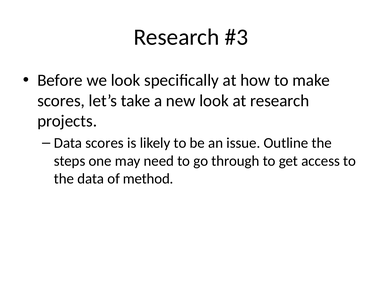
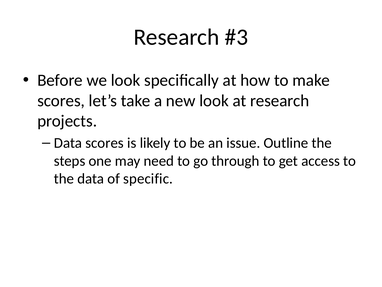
method: method -> specific
